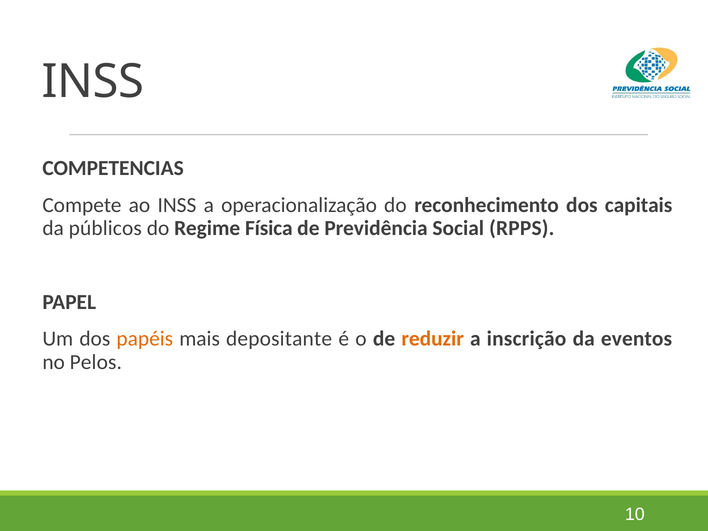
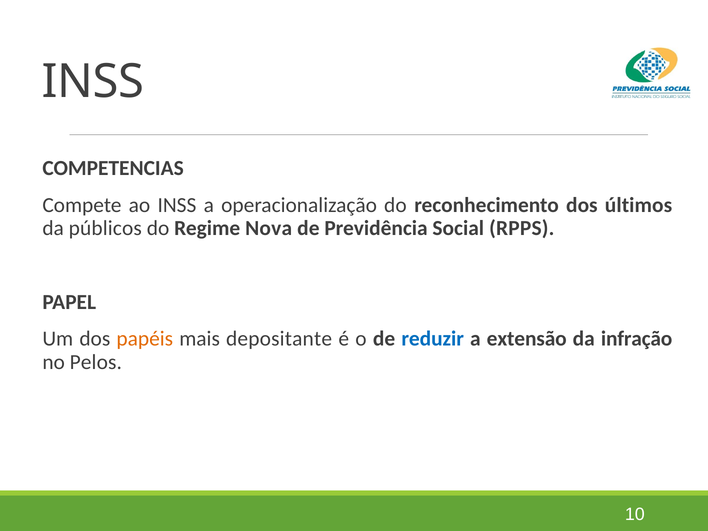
capitais: capitais -> últimos
Física: Física -> Nova
reduzir colour: orange -> blue
inscrição: inscrição -> extensão
eventos: eventos -> infração
